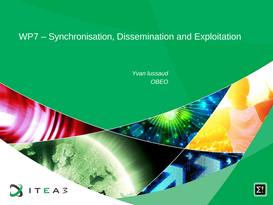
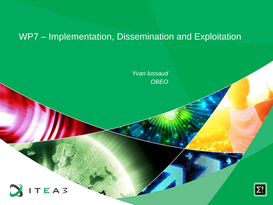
Synchronisation: Synchronisation -> Implementation
